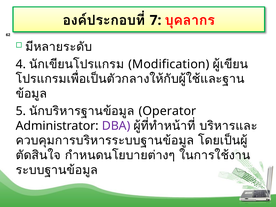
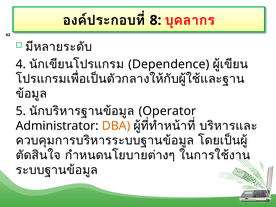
7: 7 -> 8
Modification: Modification -> Dependence
DBA colour: purple -> orange
